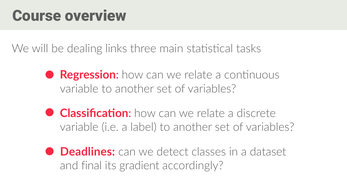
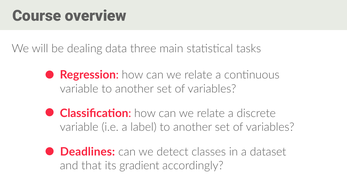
links: links -> data
final: final -> that
